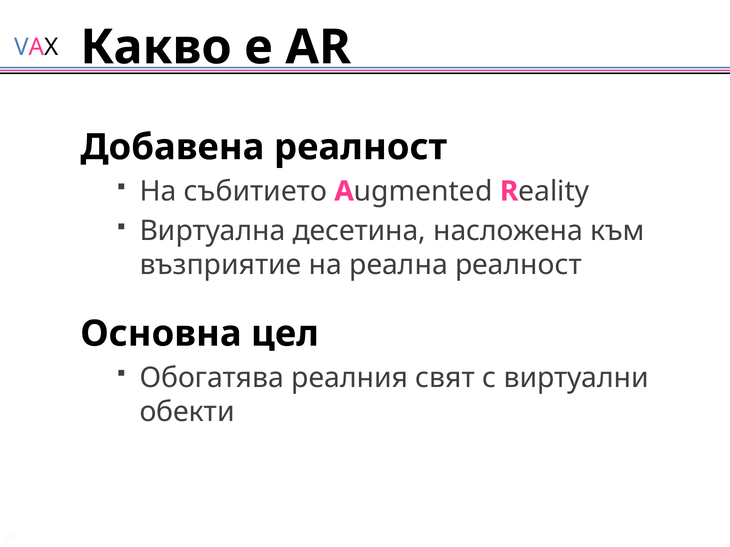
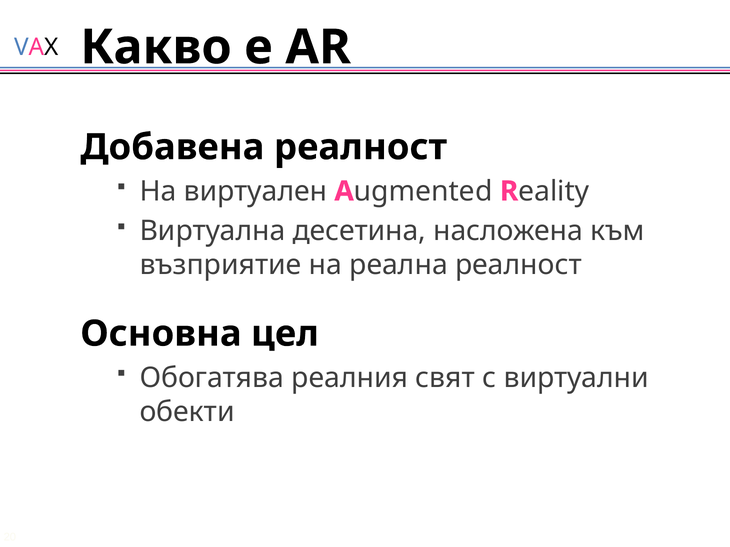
събитието: събитието -> виртуален
